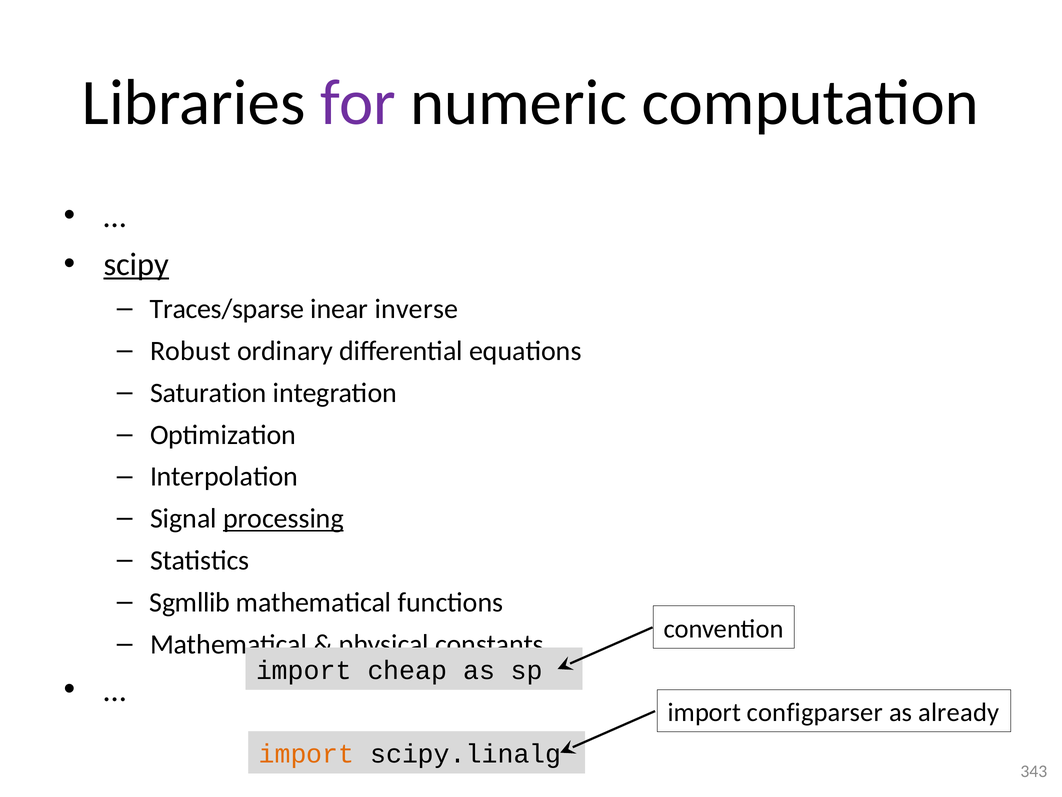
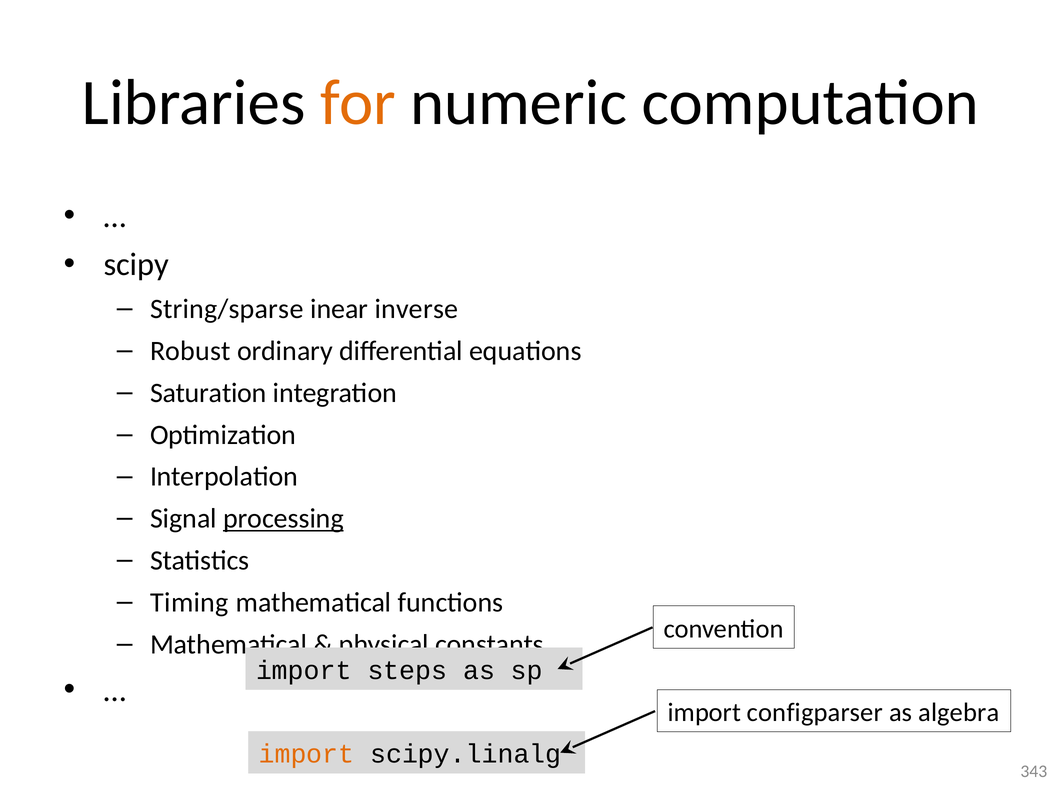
for colour: purple -> orange
scipy underline: present -> none
Traces/sparse: Traces/sparse -> String/sparse
Sgmllib: Sgmllib -> Timing
cheap: cheap -> steps
already: already -> algebra
